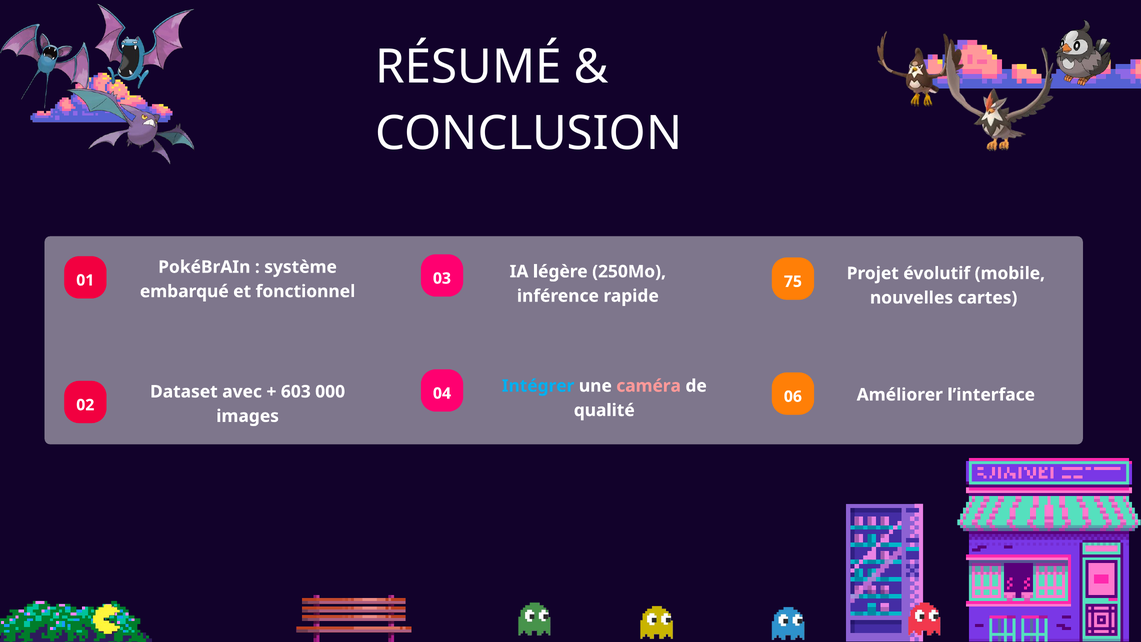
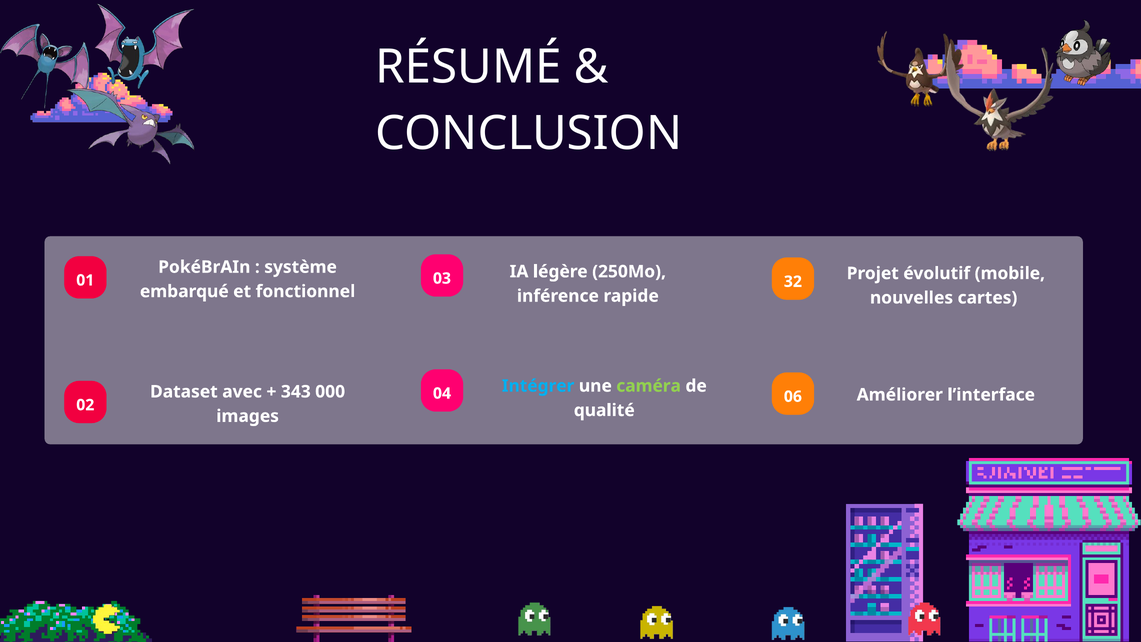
75: 75 -> 32
603: 603 -> 343
caméra colour: pink -> light green
